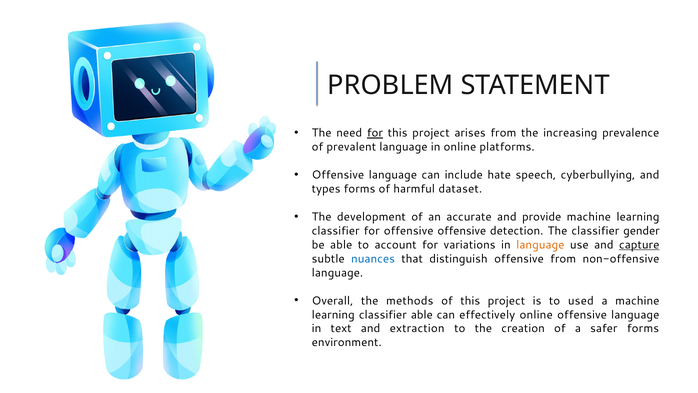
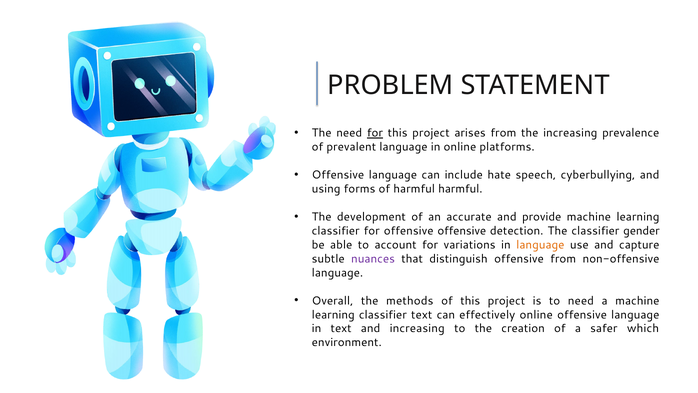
types: types -> using
harmful dataset: dataset -> harmful
capture underline: present -> none
nuances colour: blue -> purple
to used: used -> need
classifier able: able -> text
and extraction: extraction -> increasing
safer forms: forms -> which
